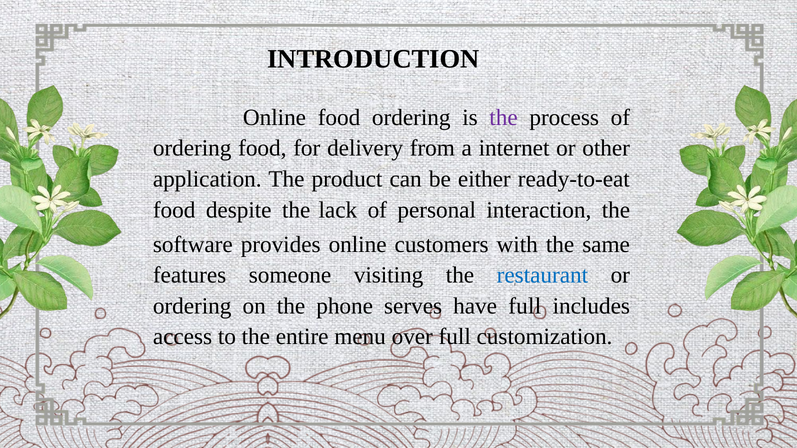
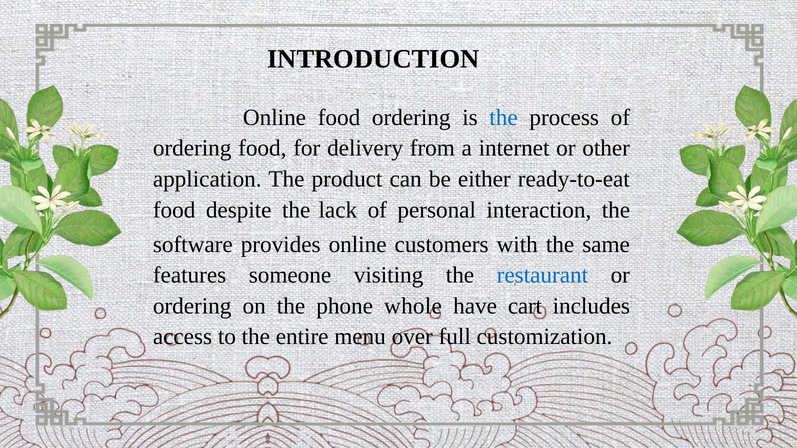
the at (504, 118) colour: purple -> blue
serves: serves -> whole
have full: full -> cart
